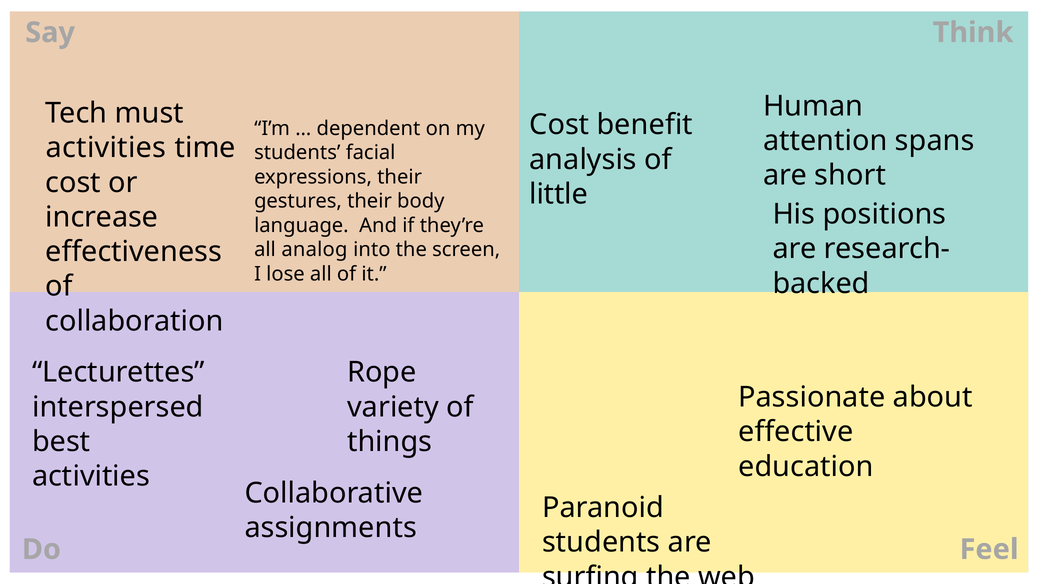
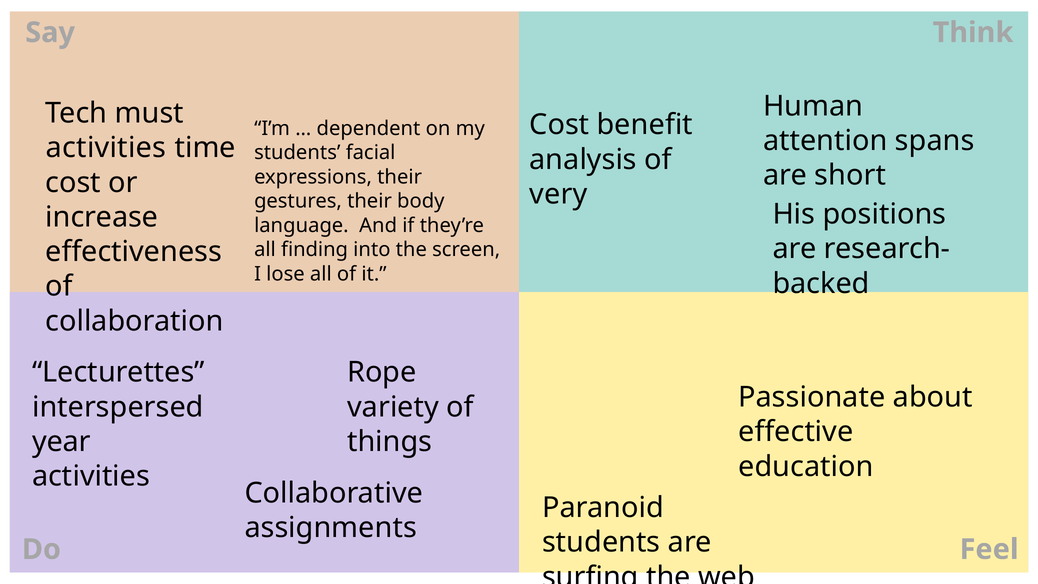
little: little -> very
analog: analog -> finding
best: best -> year
